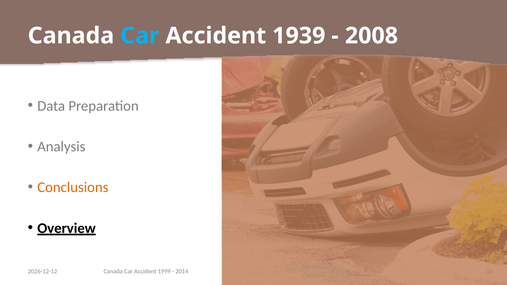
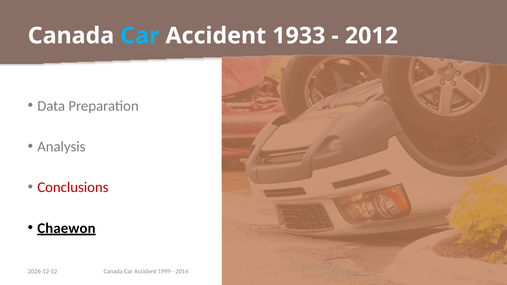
1939: 1939 -> 1933
2008: 2008 -> 2012
Conclusions colour: orange -> red
Overview: Overview -> Chaewon
